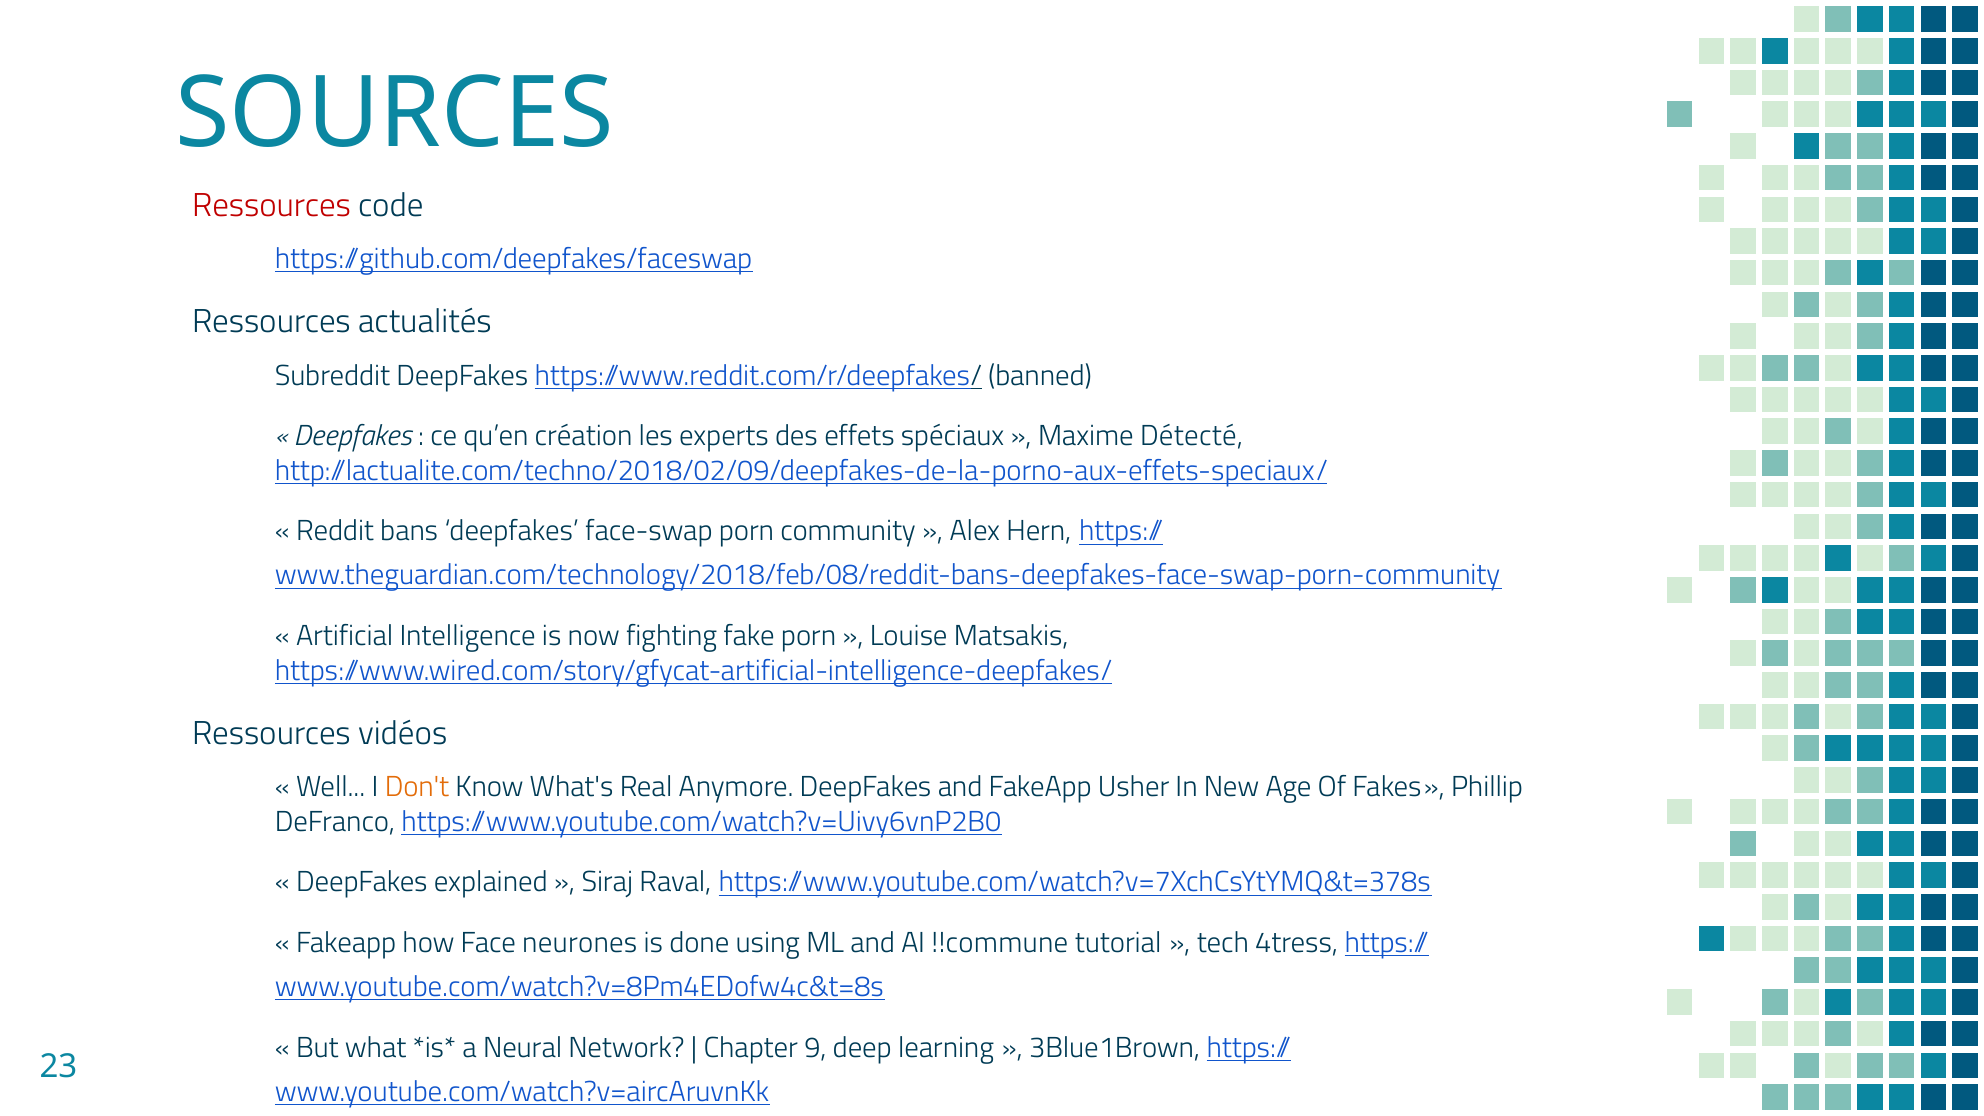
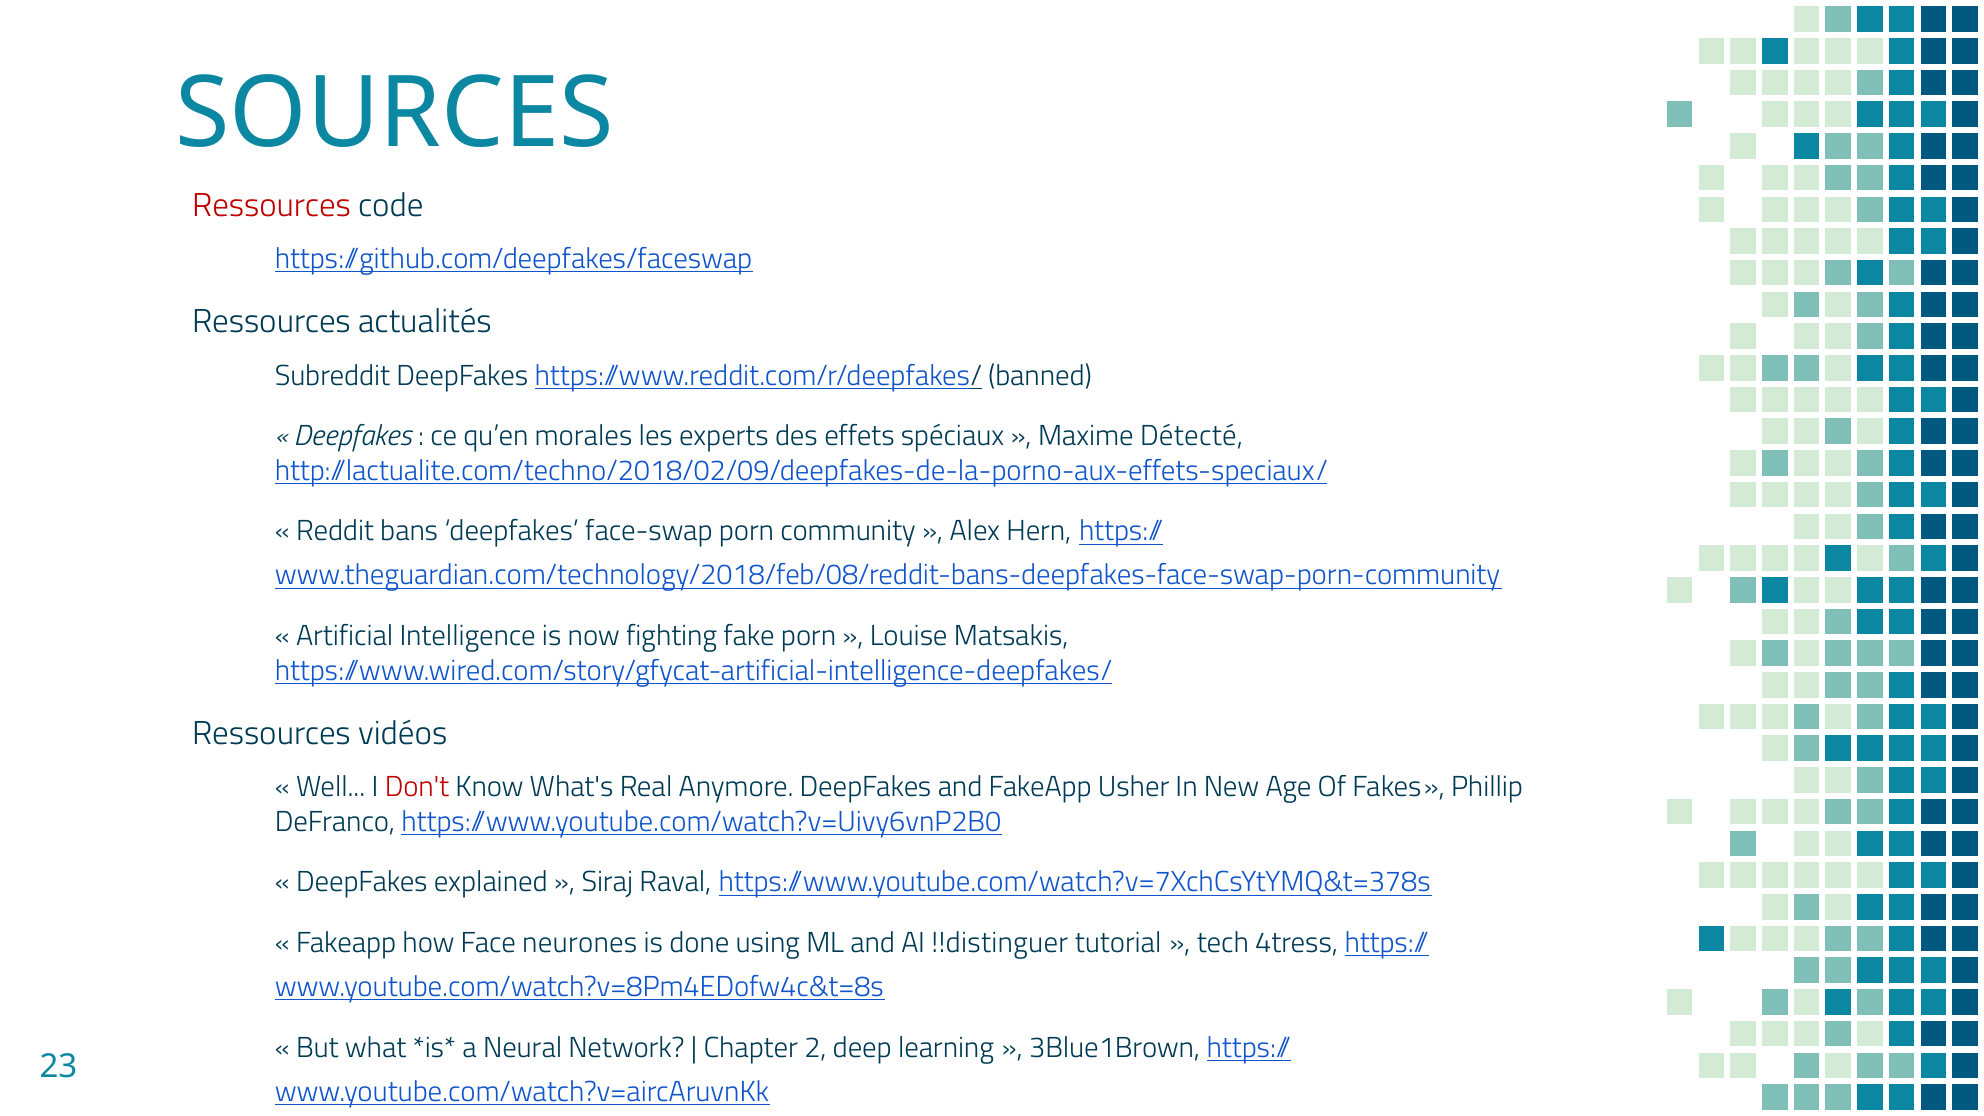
création: création -> morales
Don't colour: orange -> red
!!commune: !!commune -> !!distinguer
9: 9 -> 2
